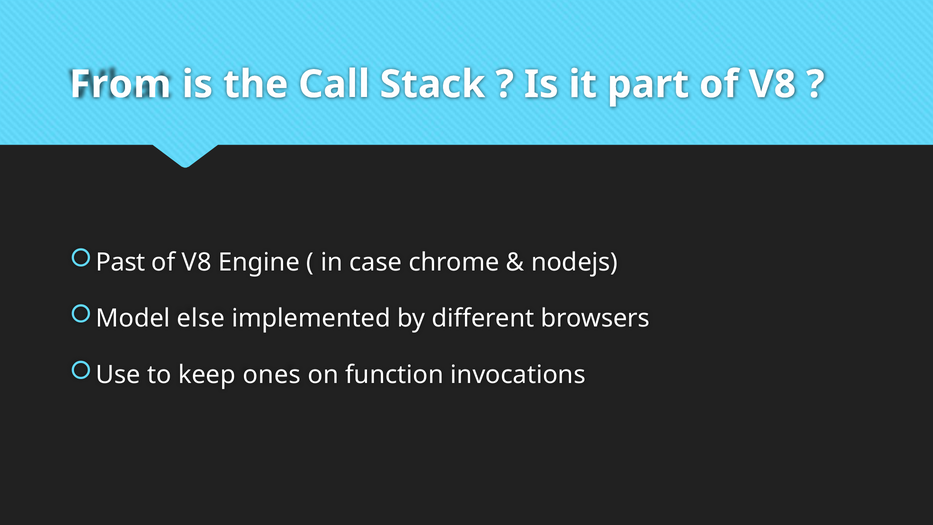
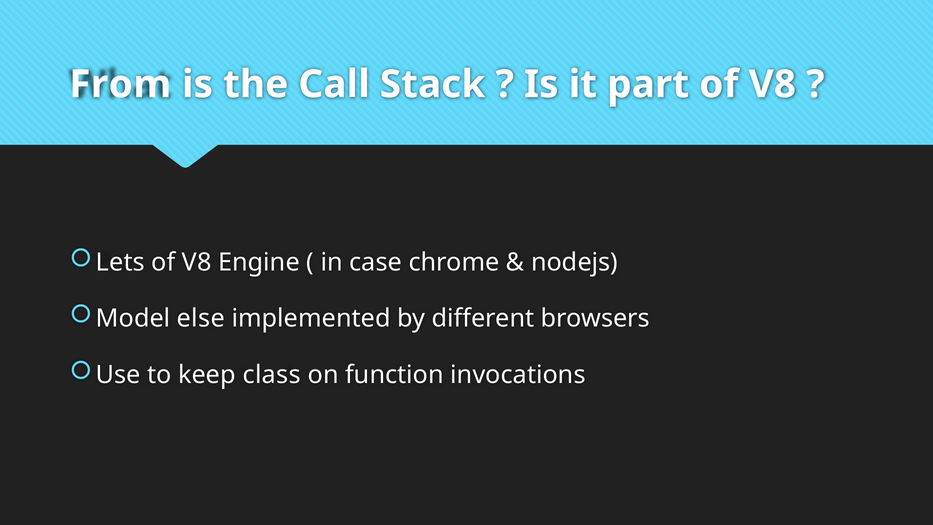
Past: Past -> Lets
ones: ones -> class
